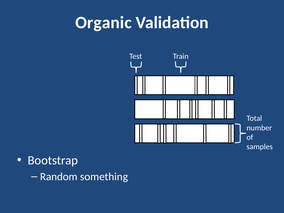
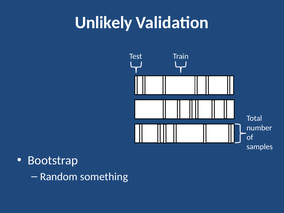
Organic: Organic -> Unlikely
